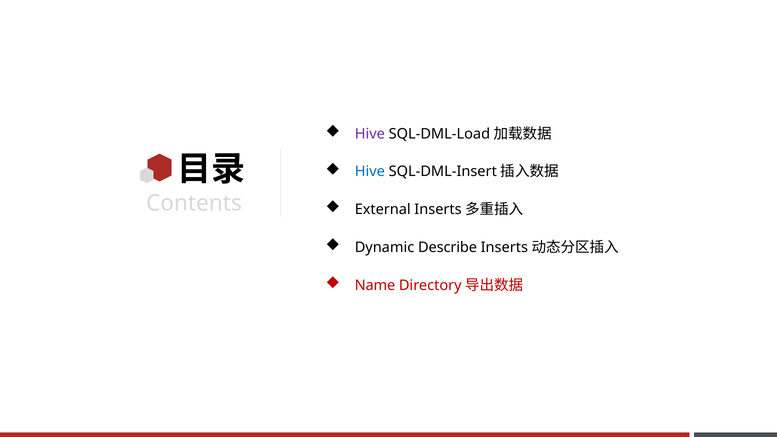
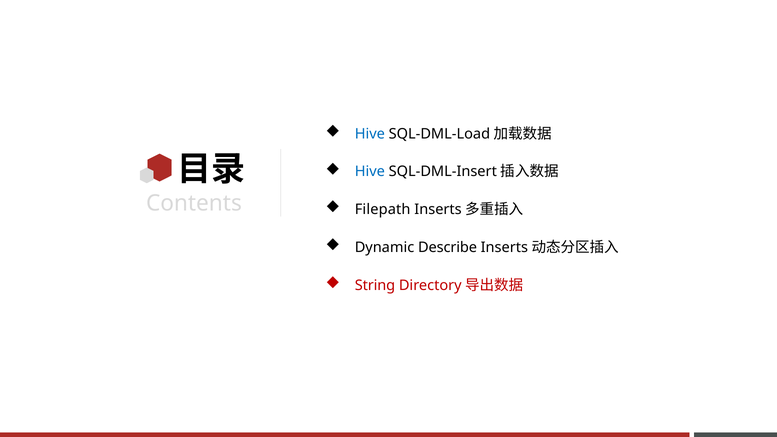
Hive at (370, 134) colour: purple -> blue
External: External -> Filepath
Name: Name -> String
